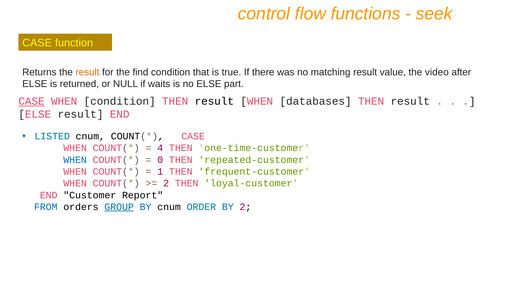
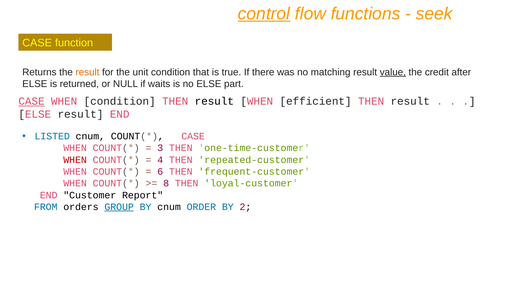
control underline: none -> present
find: find -> unit
value underline: none -> present
video: video -> credit
databases: databases -> efficient
4: 4 -> 3
WHEN at (75, 160) colour: blue -> red
0: 0 -> 4
1: 1 -> 6
2 at (166, 183): 2 -> 8
